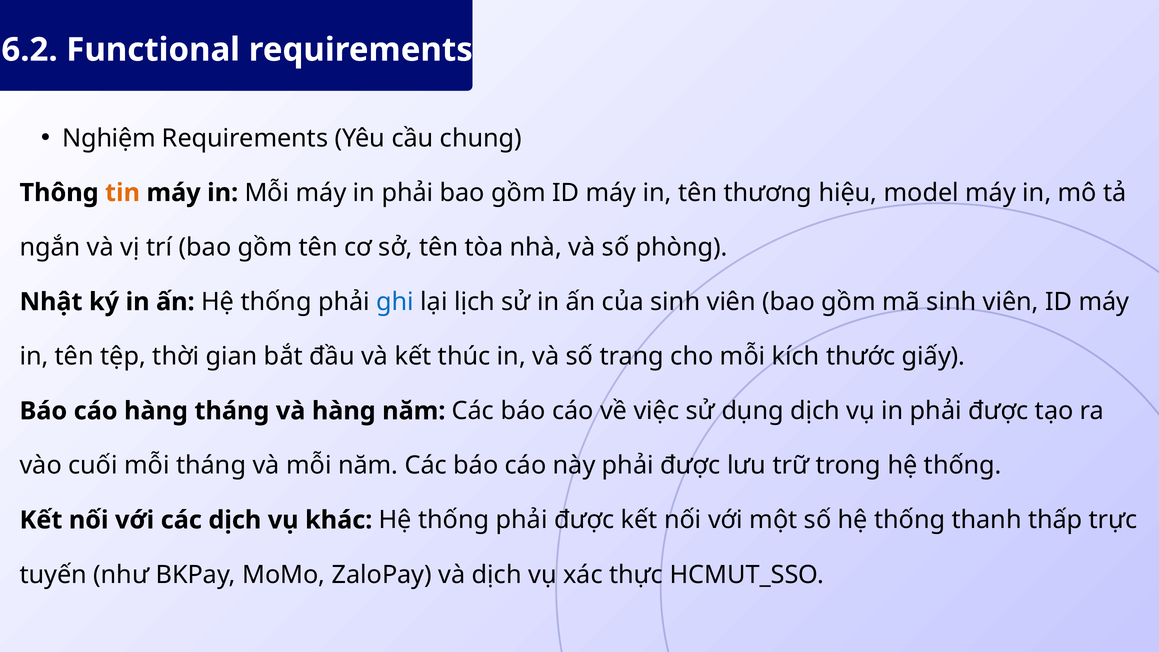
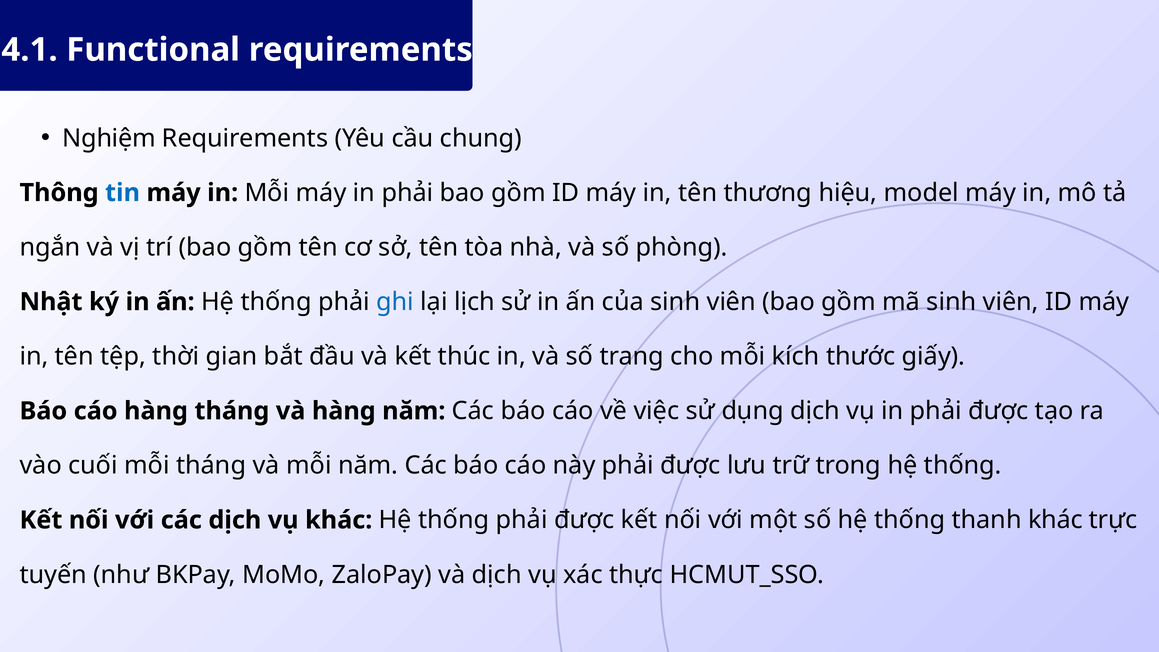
6.2: 6.2 -> 4.1
tin colour: orange -> blue
thanh thấp: thấp -> khác
